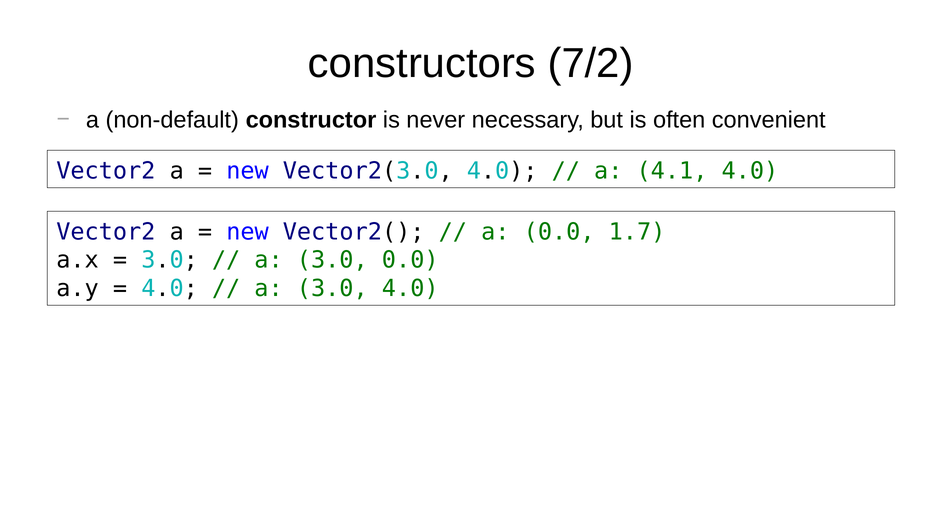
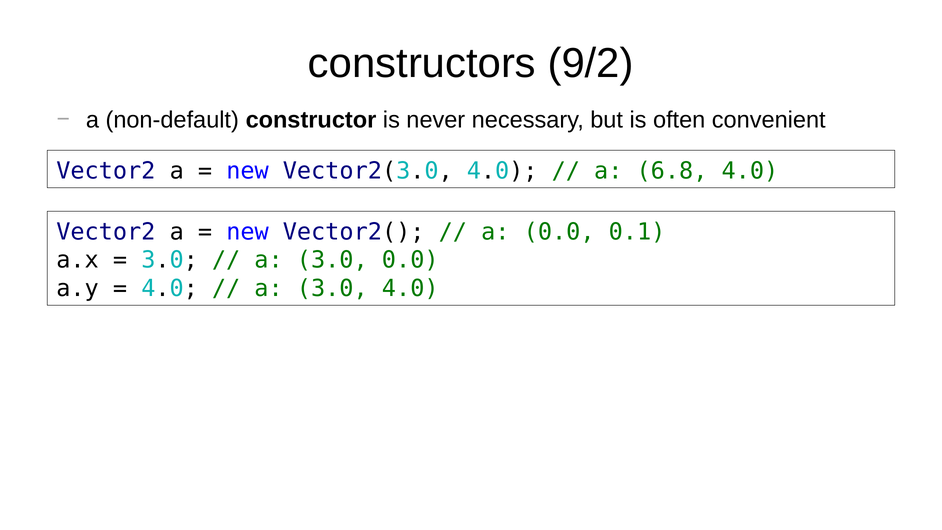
7/2: 7/2 -> 9/2
4.1: 4.1 -> 6.8
1.7: 1.7 -> 0.1
